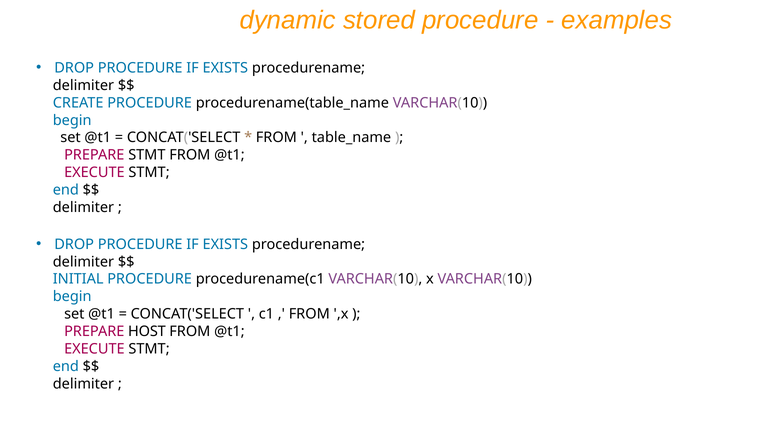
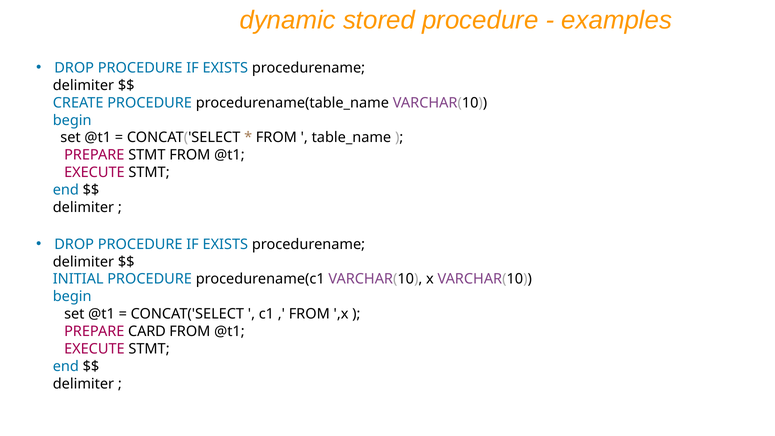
HOST: HOST -> CARD
